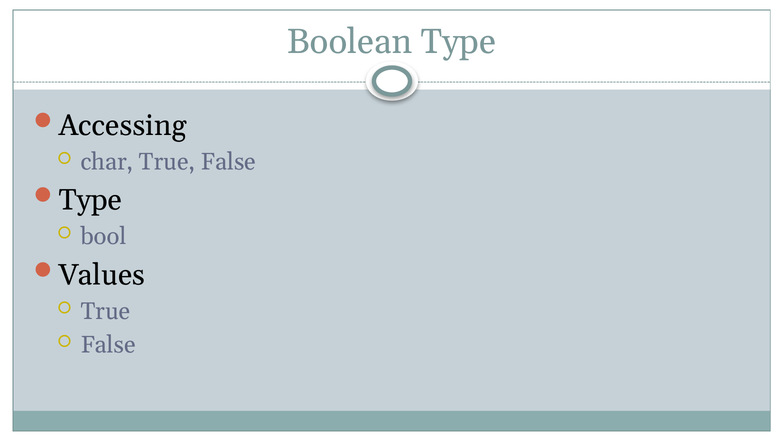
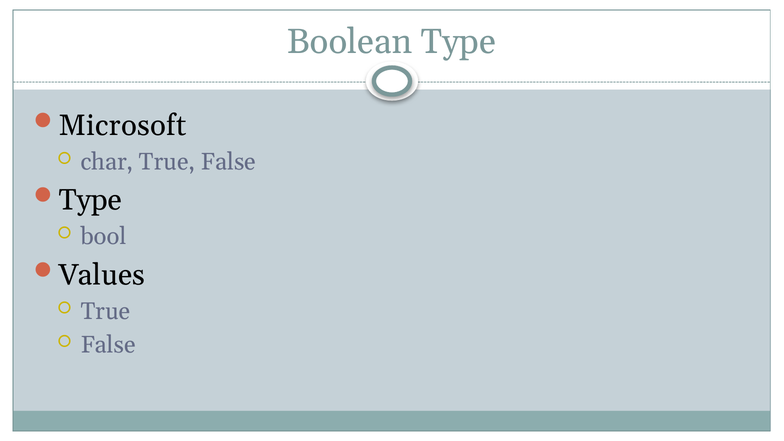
Accessing: Accessing -> Microsoft
